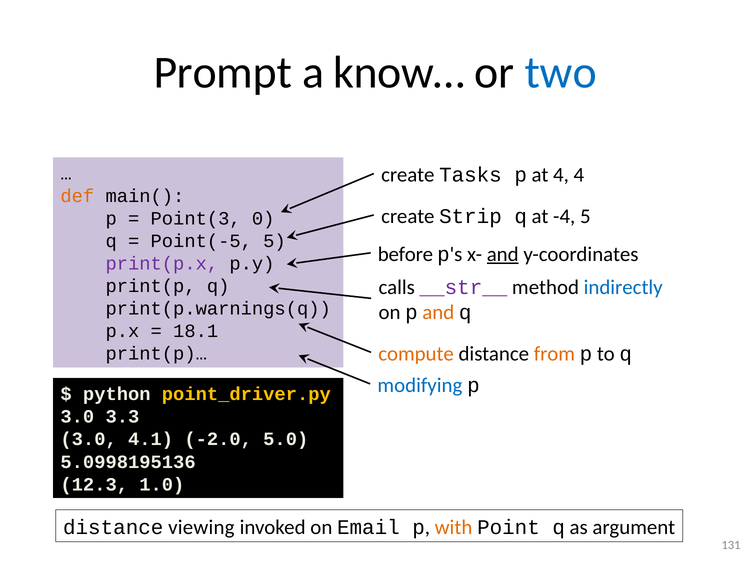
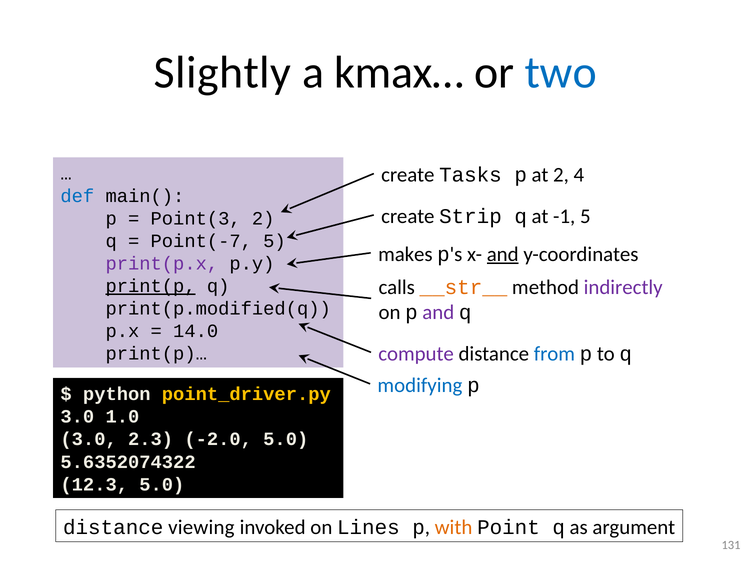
Prompt: Prompt -> Slightly
know…: know… -> kmax…
at 4: 4 -> 2
def colour: orange -> blue
-4: -4 -> -1
Point(3 0: 0 -> 2
Point(-5: Point(-5 -> Point(-7
before: before -> makes
__str__ colour: purple -> orange
indirectly colour: blue -> purple
print(p underline: none -> present
print(p.warnings(q: print(p.warnings(q -> print(p.modified(q
and at (438, 312) colour: orange -> purple
18.1: 18.1 -> 14.0
compute colour: orange -> purple
from colour: orange -> blue
3.3: 3.3 -> 1.0
4.1: 4.1 -> 2.3
5.0998195136: 5.0998195136 -> 5.6352074322
12.3 1.0: 1.0 -> 5.0
Email: Email -> Lines
